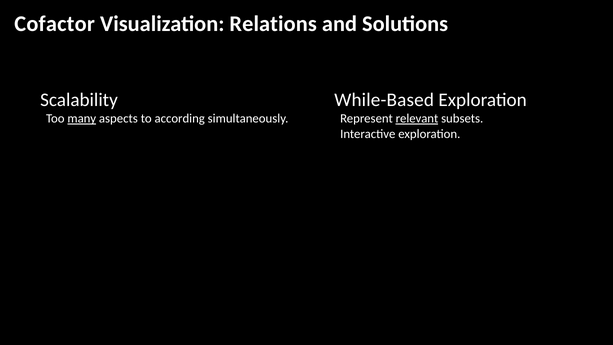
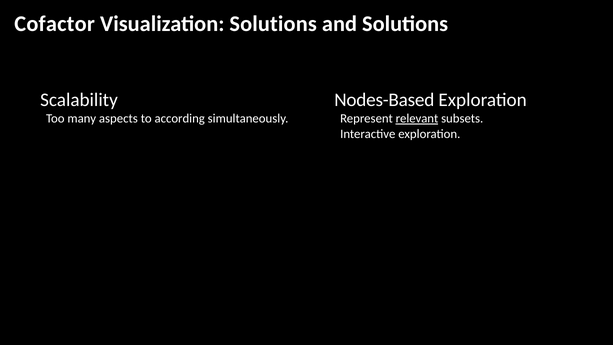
Visualization Relations: Relations -> Solutions
While-Based: While-Based -> Nodes-Based
many underline: present -> none
